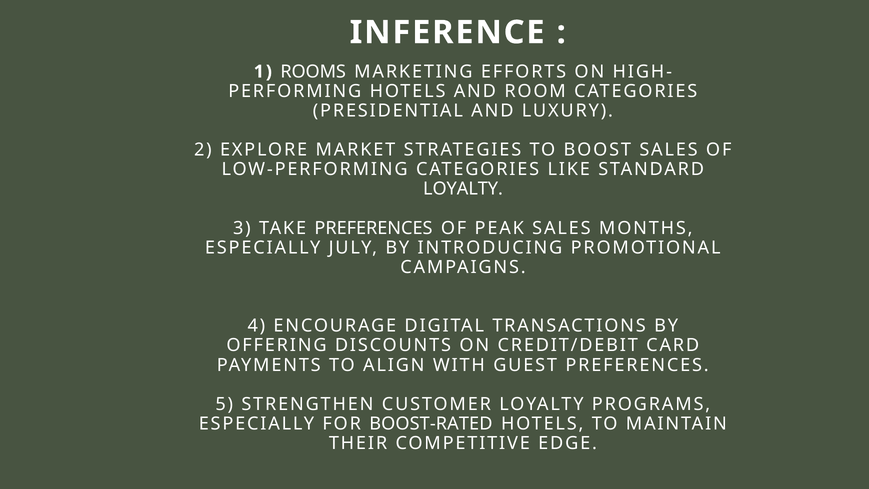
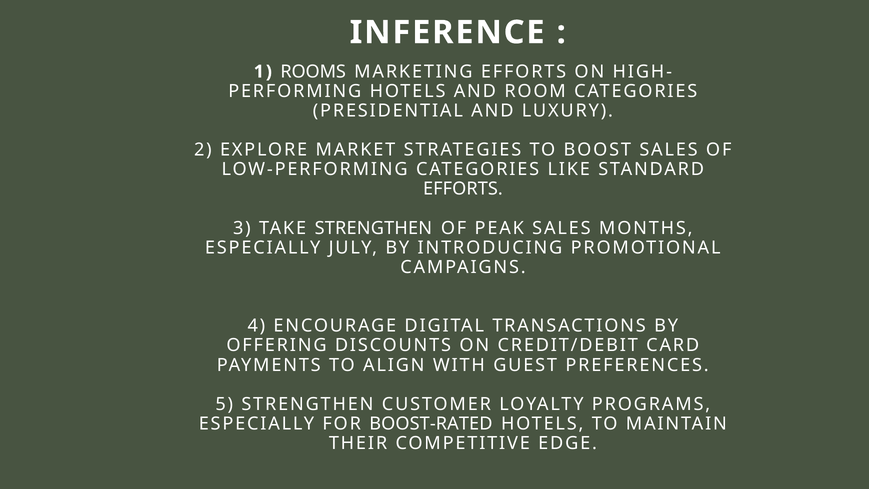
LOYALTY at (463, 189): LOYALTY -> EFFORTS
TAKE PREFERENCES: PREFERENCES -> STRENGTHEN
